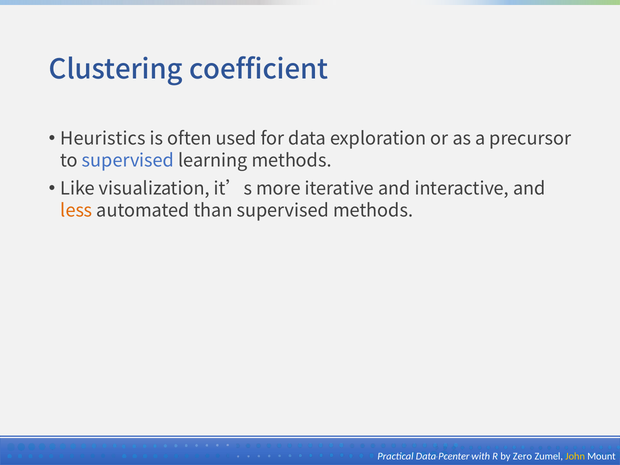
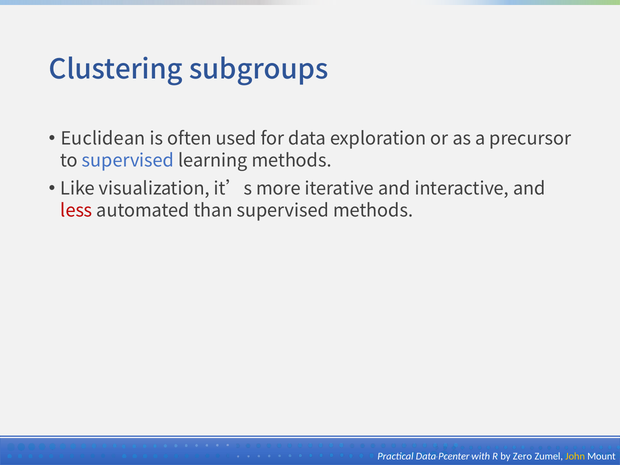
coefficient: coefficient -> subgroups
Heuristics: Heuristics -> Euclidean
less colour: orange -> red
